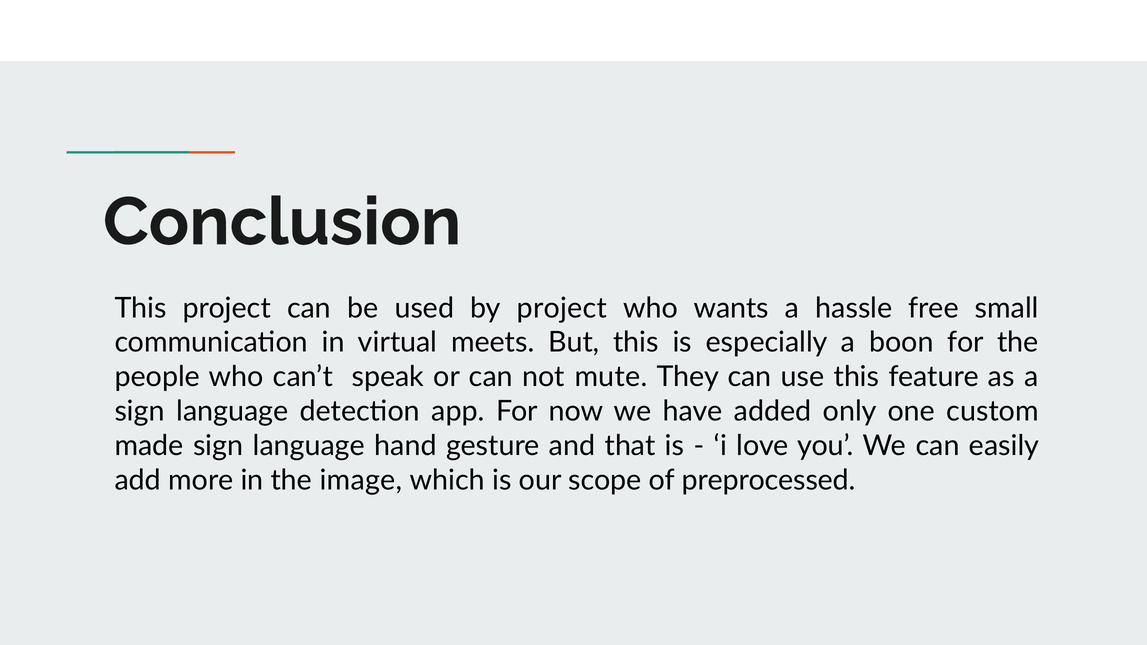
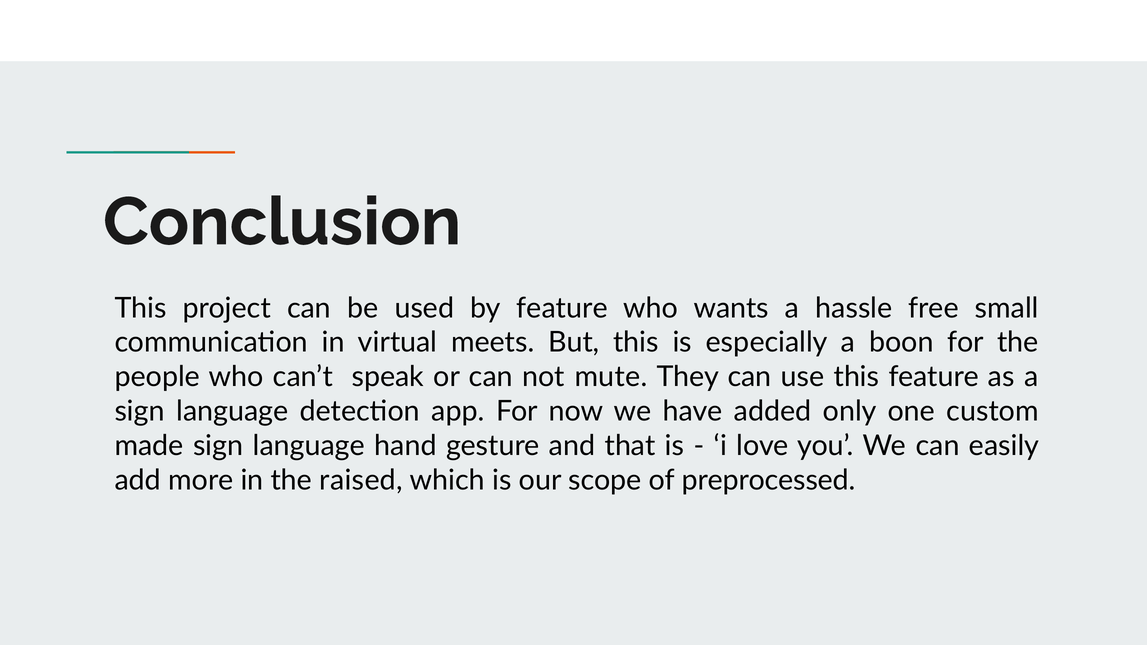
by project: project -> feature
image: image -> raised
